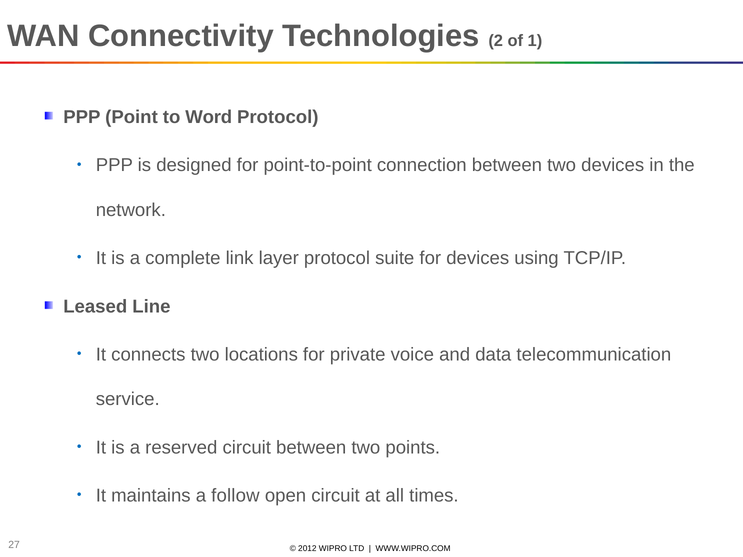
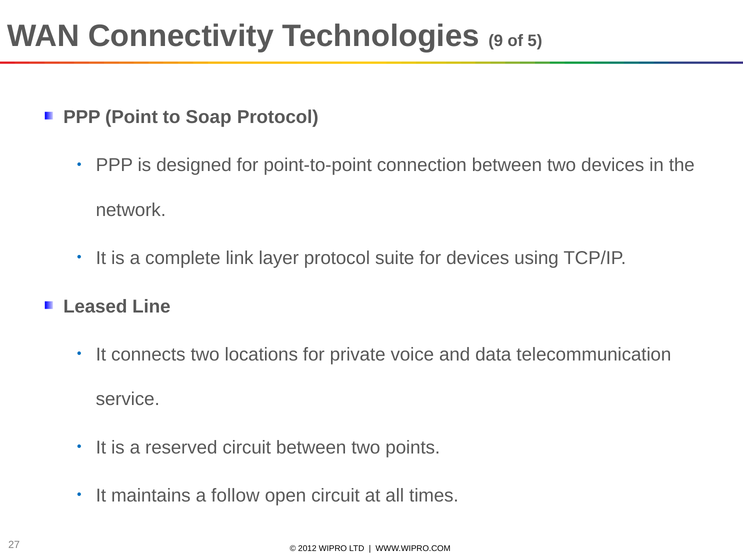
2: 2 -> 9
1: 1 -> 5
Word: Word -> Soap
